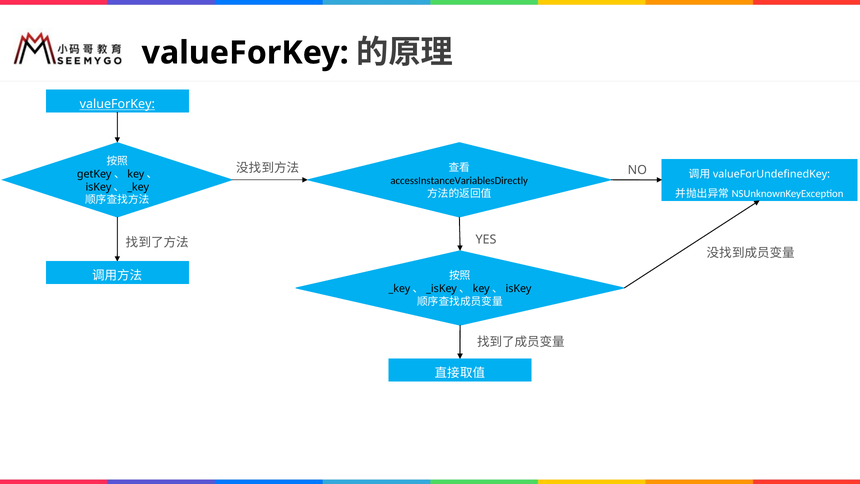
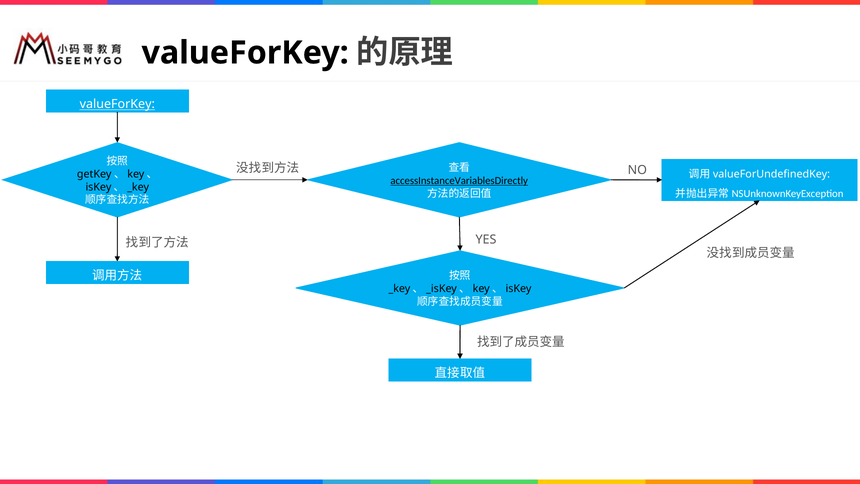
accessInstanceVariablesDirectly underline: none -> present
